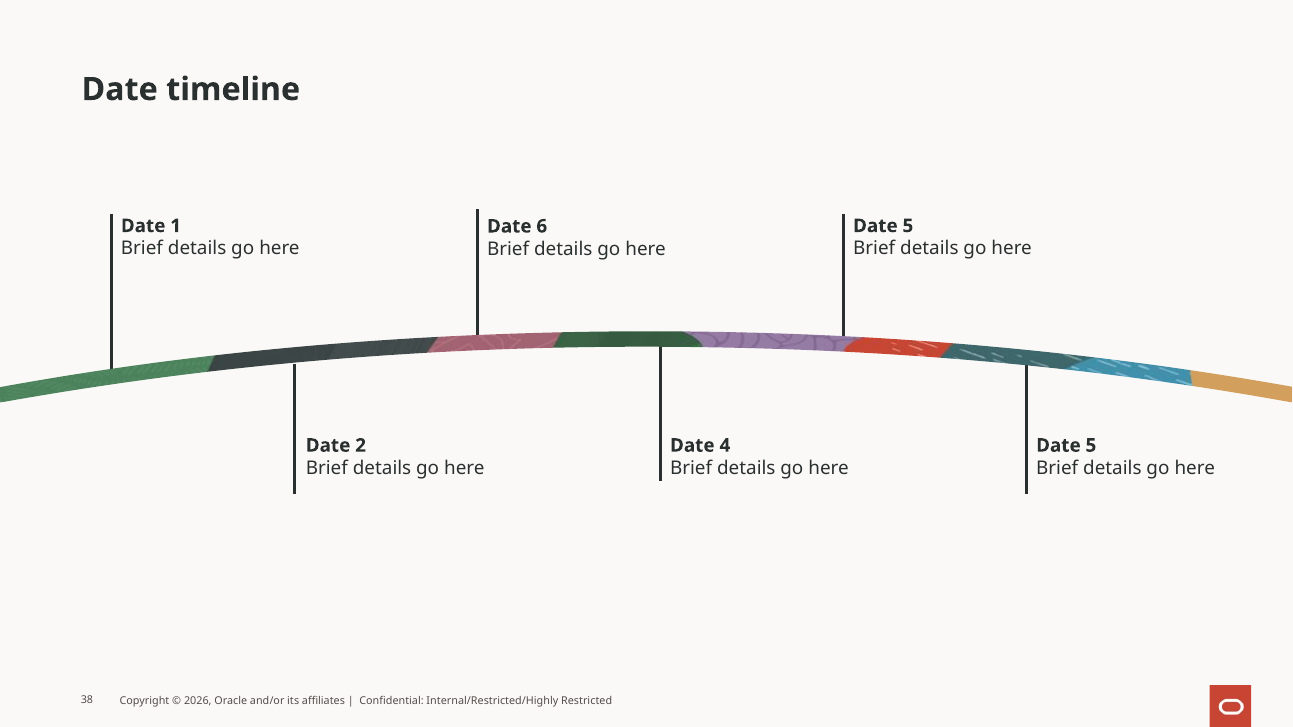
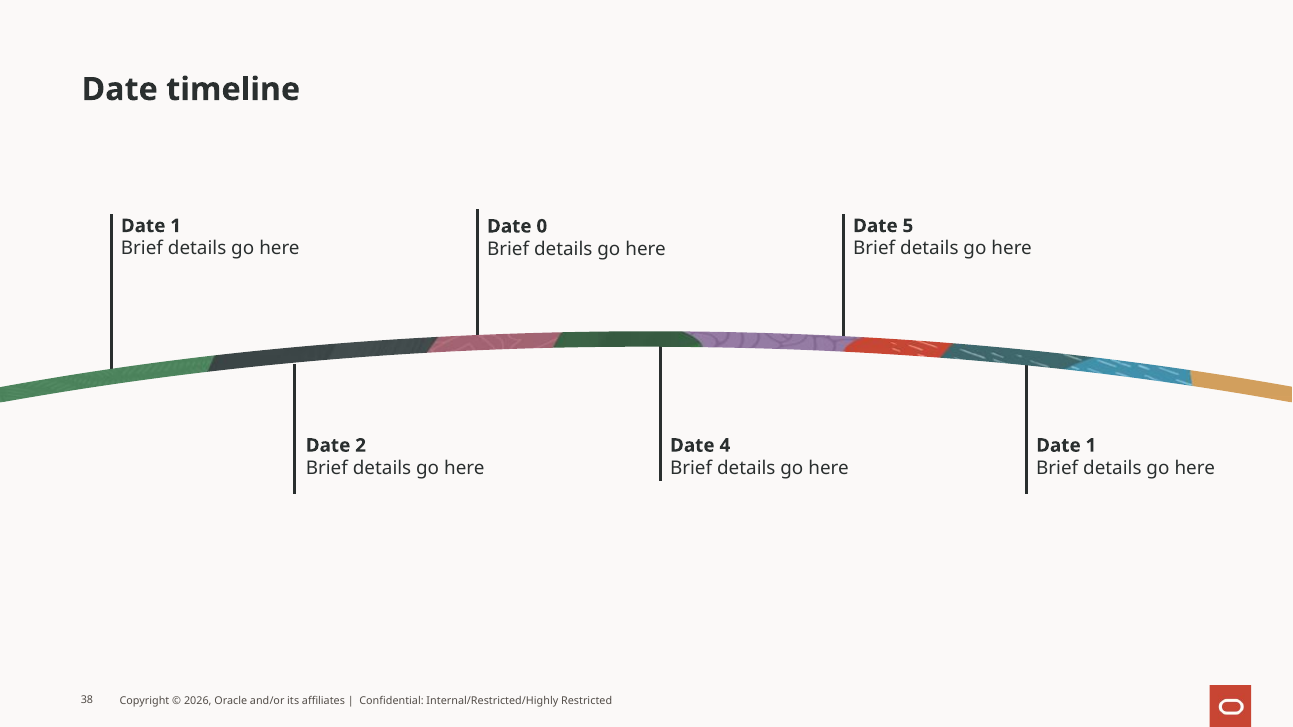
6: 6 -> 0
5 at (1091, 446): 5 -> 1
